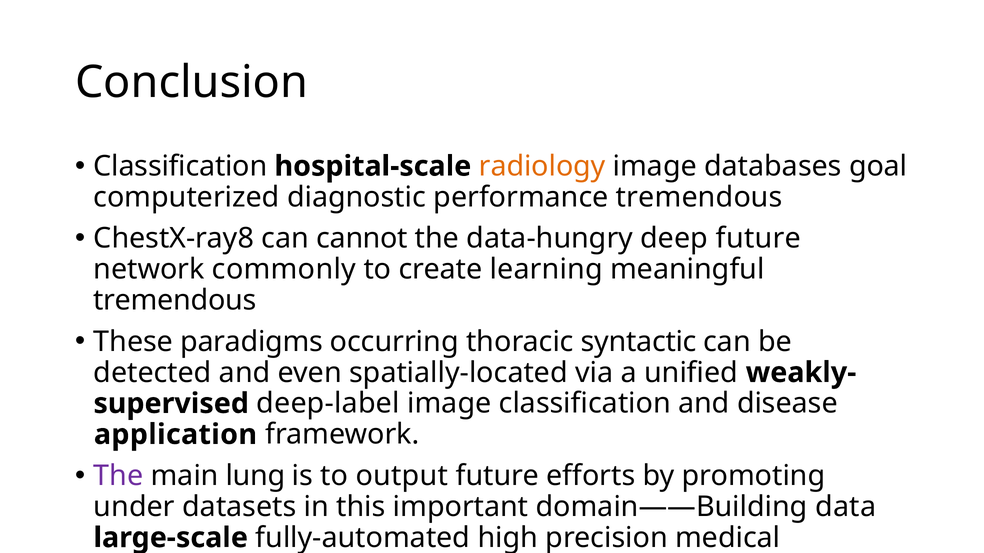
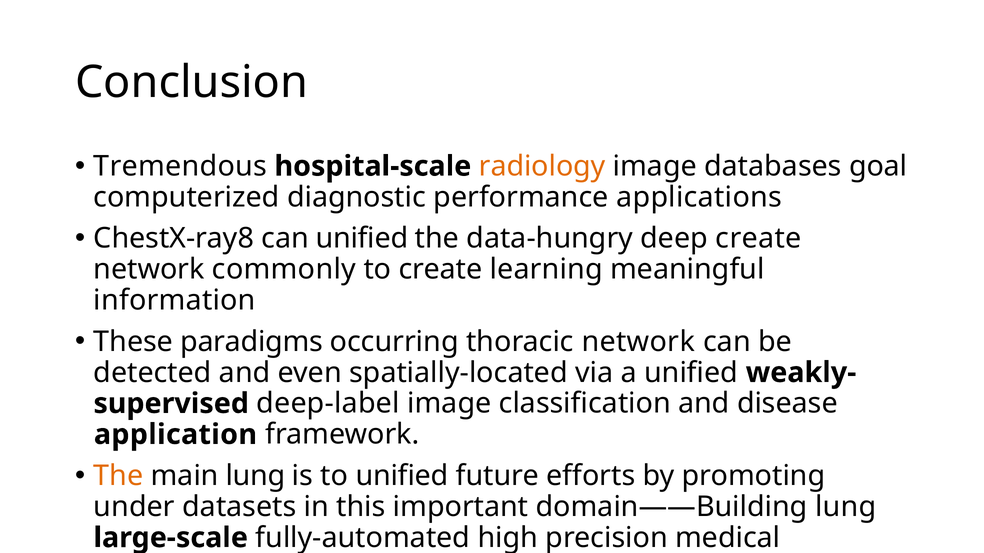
Classification at (180, 166): Classification -> Tremendous
performance tremendous: tremendous -> applications
can cannot: cannot -> unified
deep future: future -> create
tremendous at (175, 301): tremendous -> information
thoracic syntactic: syntactic -> network
The at (118, 476) colour: purple -> orange
to output: output -> unified
domain——Building data: data -> lung
